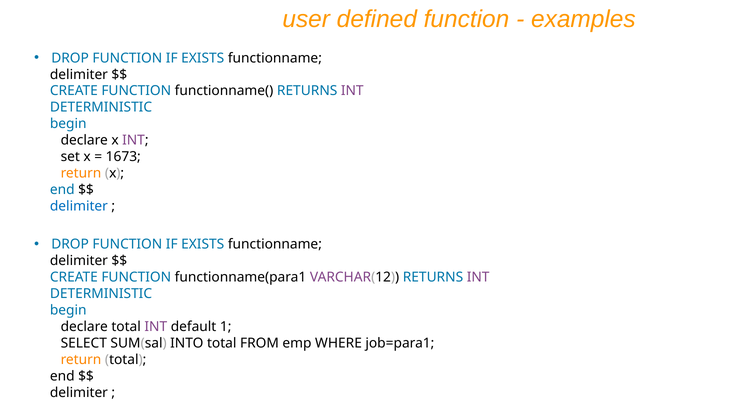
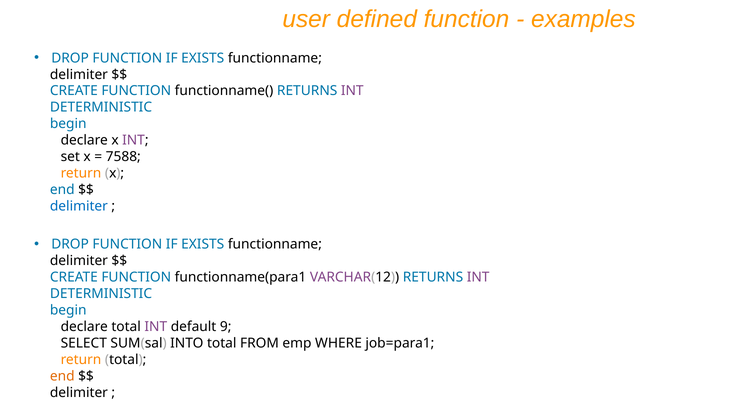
1673: 1673 -> 7588
1: 1 -> 9
end at (62, 376) colour: black -> orange
